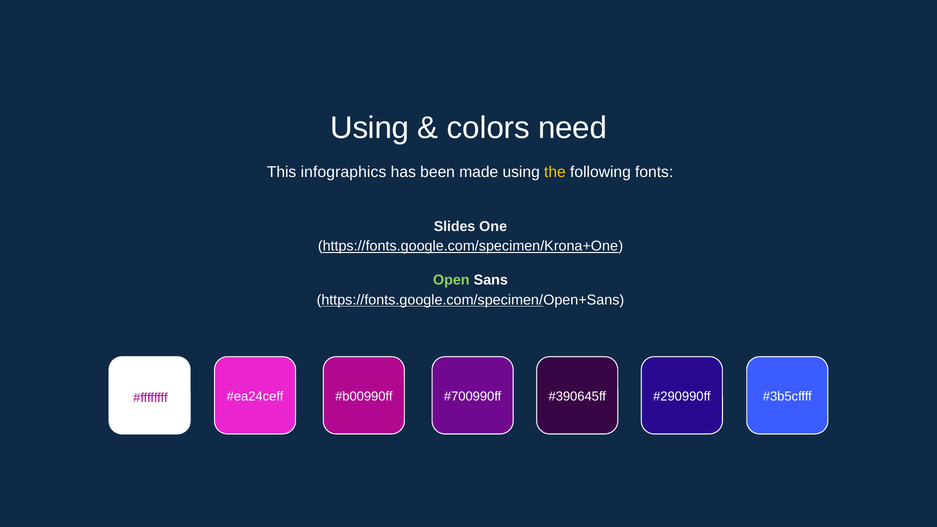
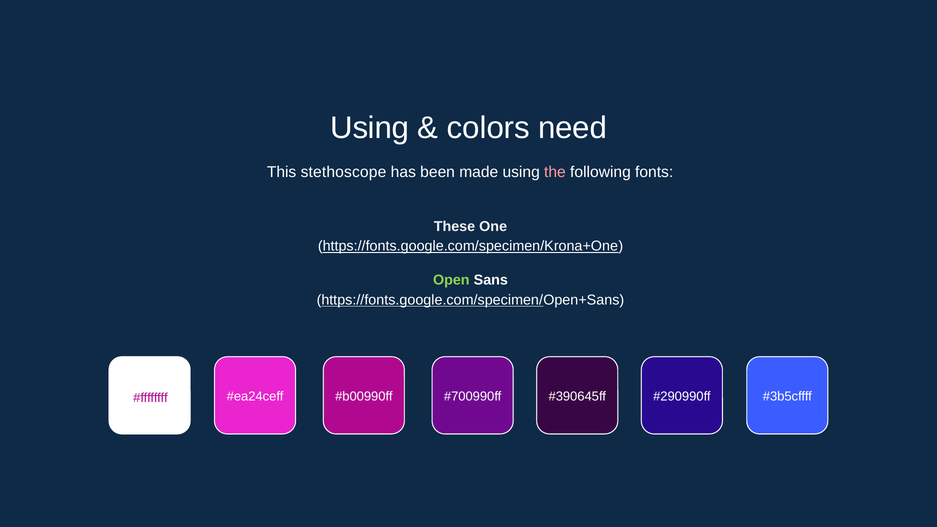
infographics: infographics -> stethoscope
the colour: yellow -> pink
Slides: Slides -> These
